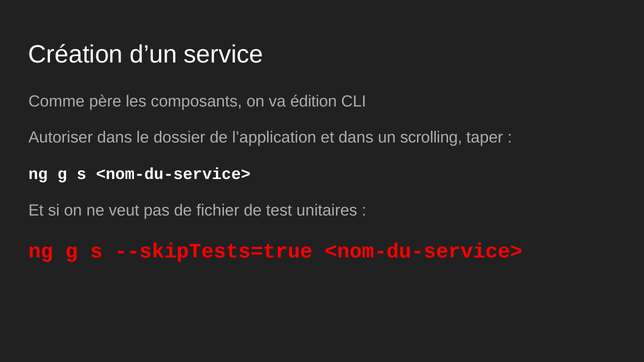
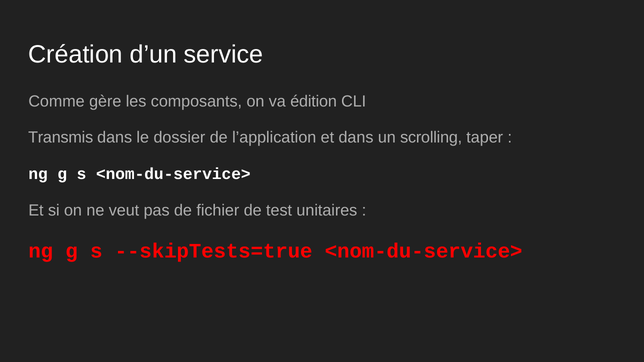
père: père -> gère
Autoriser: Autoriser -> Transmis
